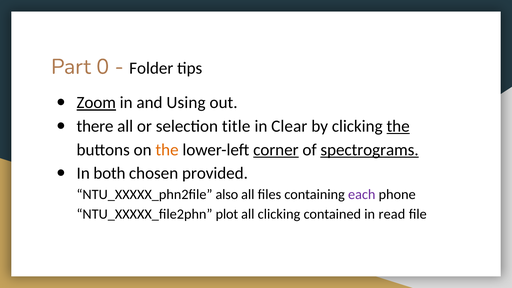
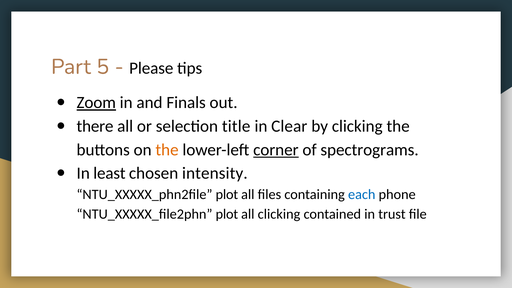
0: 0 -> 5
Folder: Folder -> Please
Using: Using -> Finals
the at (398, 126) underline: present -> none
spectrograms underline: present -> none
both: both -> least
provided: provided -> intensity
NTU_XXXXX_phn2file also: also -> plot
each colour: purple -> blue
read: read -> trust
